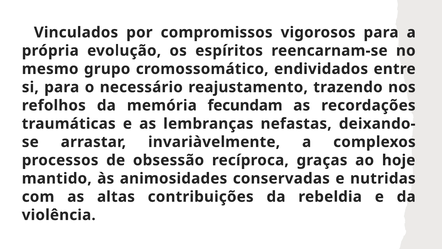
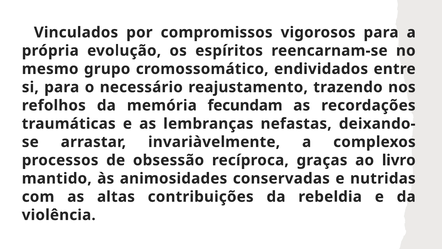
hoje: hoje -> livro
